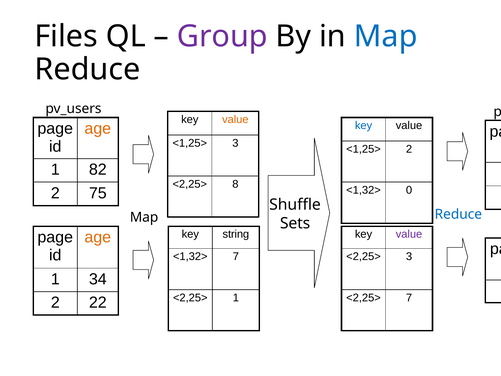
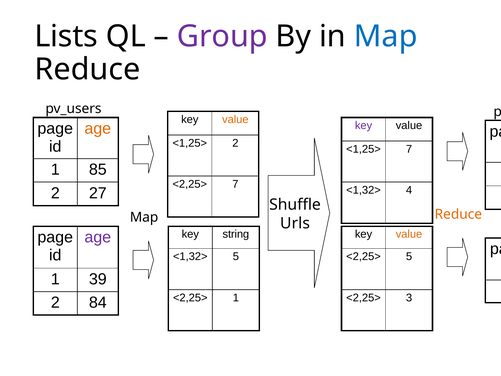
Files: Files -> Lists
key at (364, 126) colour: blue -> purple
<1,25> 3: 3 -> 2
<1,25> 2: 2 -> 7
82: 82 -> 85
<2,25> 8: 8 -> 7
0: 0 -> 4
75: 75 -> 27
Reduce at (458, 214) colour: blue -> orange
Sets: Sets -> Urls
value at (409, 234) colour: purple -> orange
age at (98, 237) colour: orange -> purple
<1,32> 7: 7 -> 5
<2,25> 3: 3 -> 5
34: 34 -> 39
<2,25> 7: 7 -> 3
22: 22 -> 84
